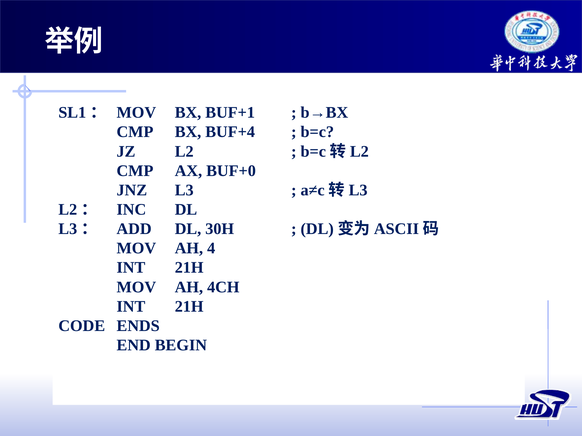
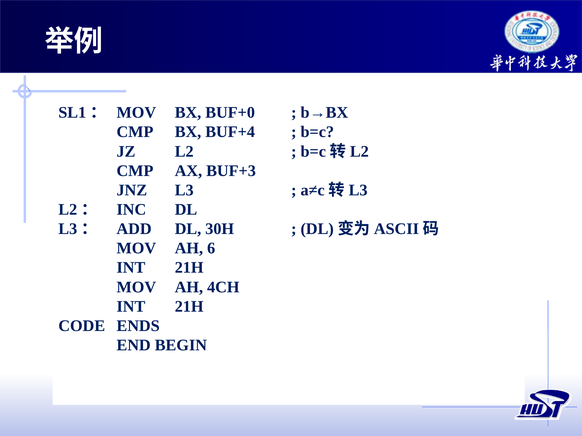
BUF+1: BUF+1 -> BUF+0
BUF+0: BUF+0 -> BUF+3
4: 4 -> 6
